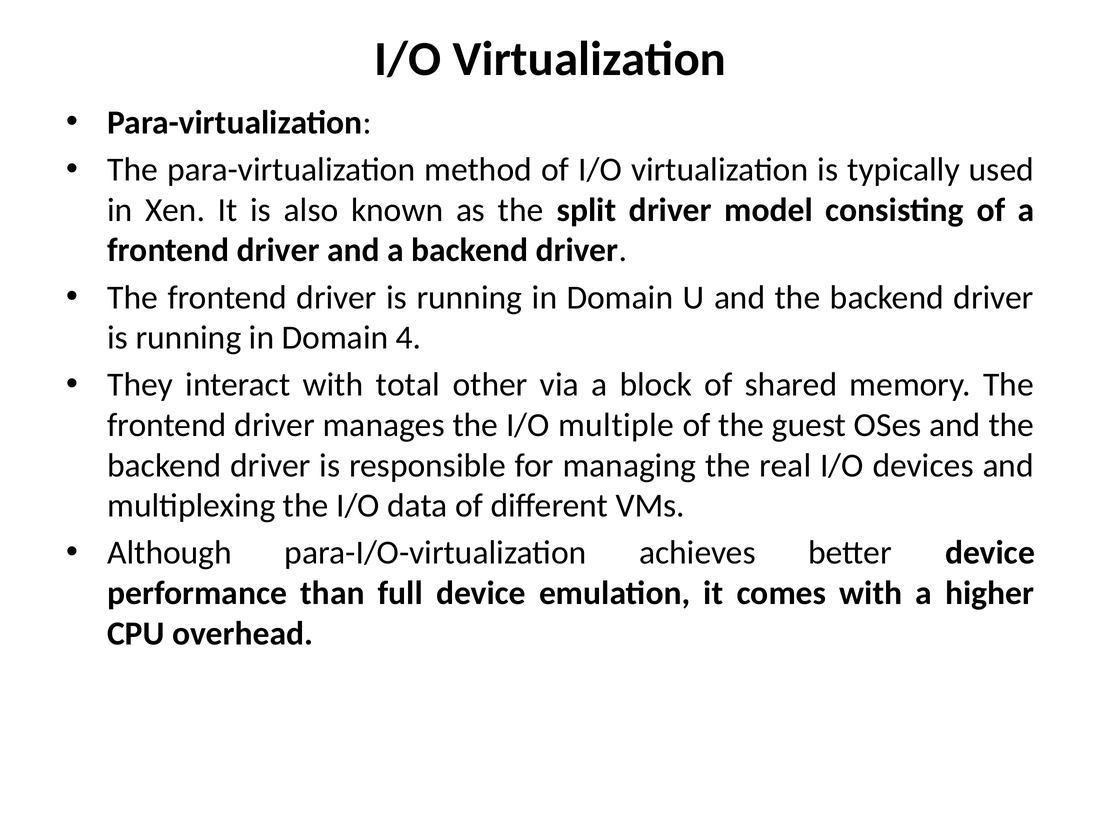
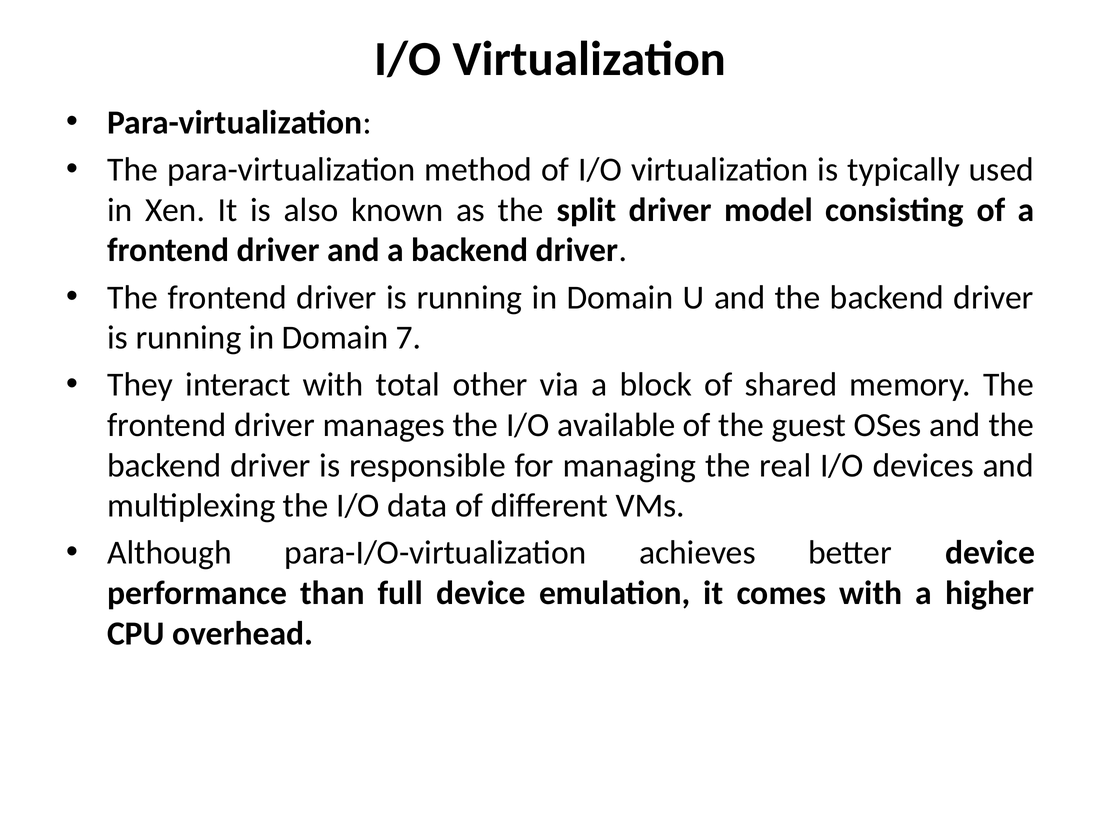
4: 4 -> 7
multiple: multiple -> available
